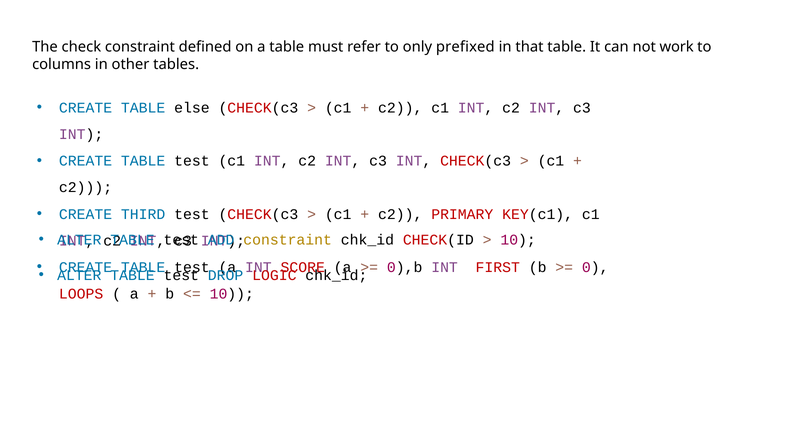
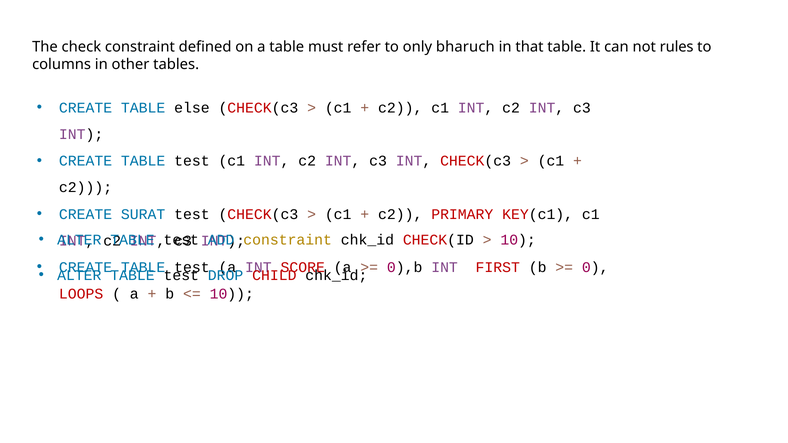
prefixed: prefixed -> bharuch
work: work -> rules
THIRD: THIRD -> SURAT
LOGIC: LOGIC -> CHILD
